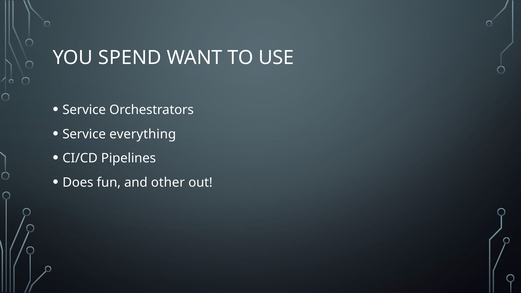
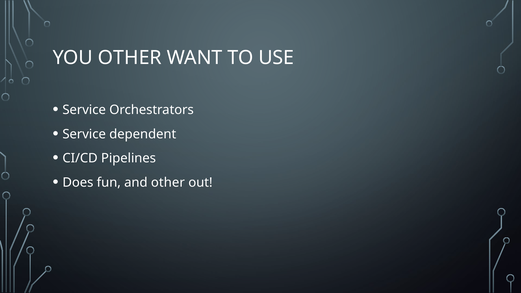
YOU SPEND: SPEND -> OTHER
everything: everything -> dependent
